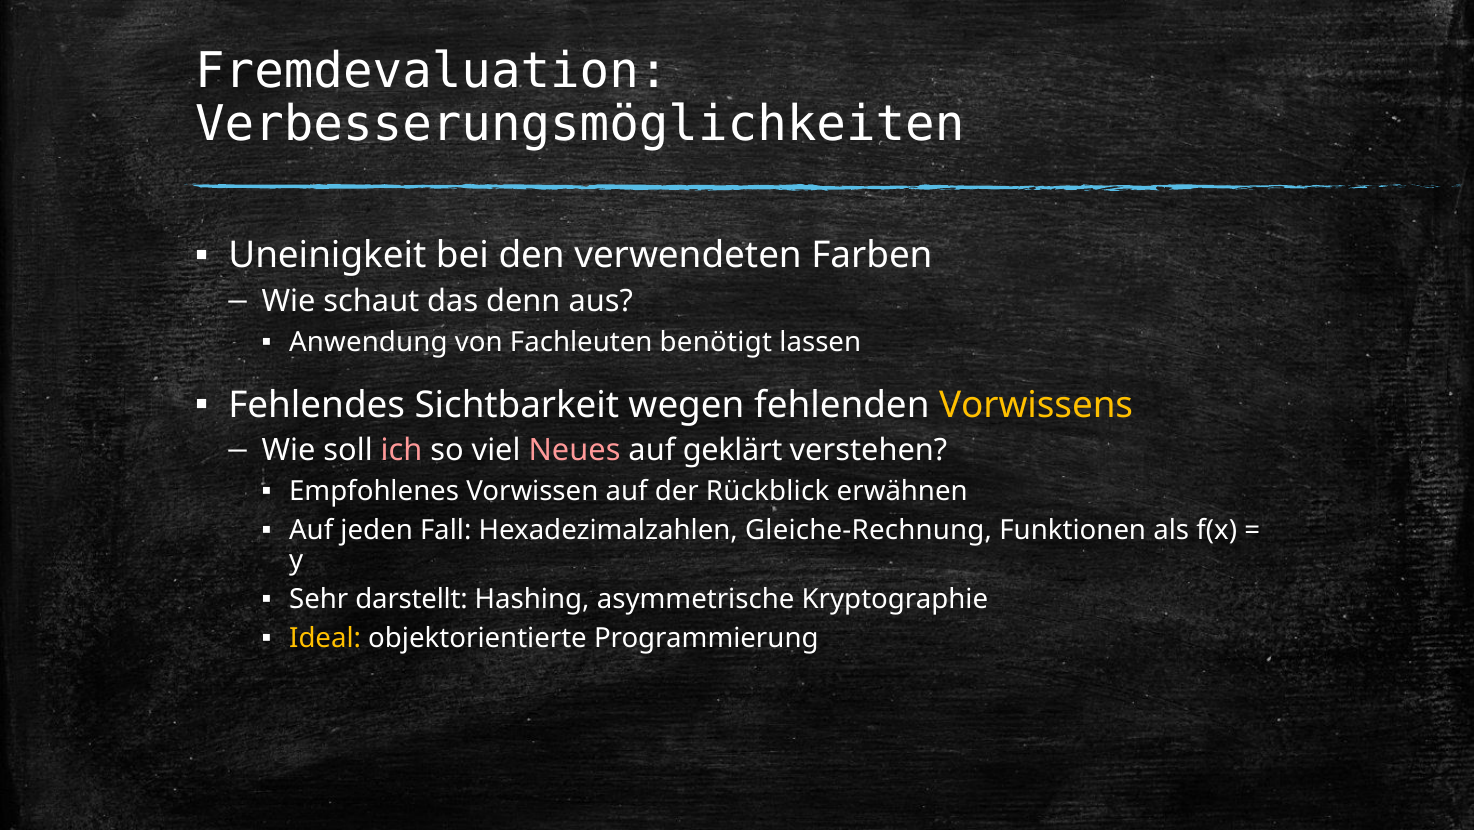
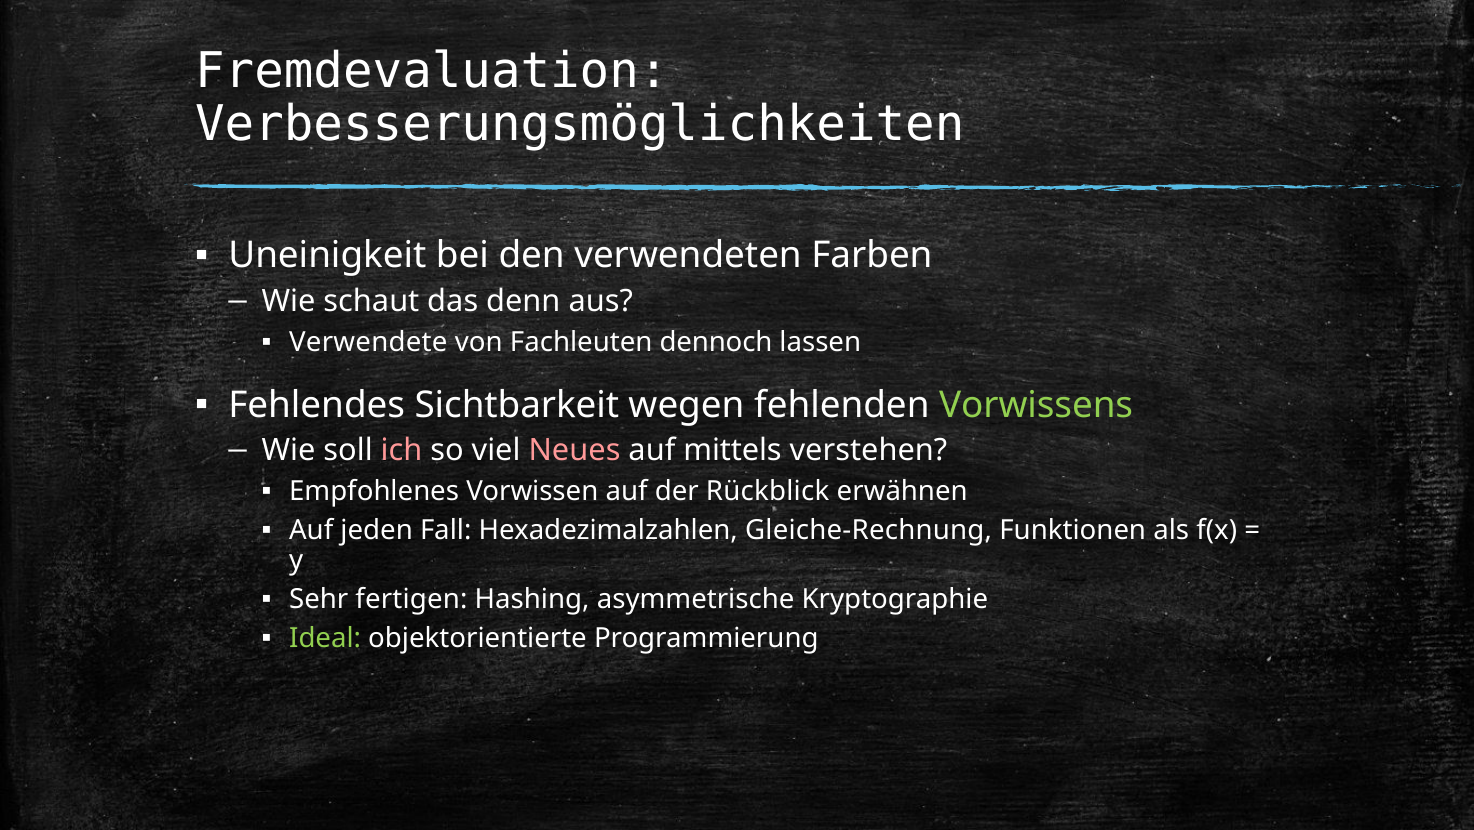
Anwendung: Anwendung -> Verwendete
benötigt: benötigt -> dennoch
Vorwissens colour: yellow -> light green
geklärt: geklärt -> mittels
darstellt: darstellt -> fertigen
Ideal colour: yellow -> light green
